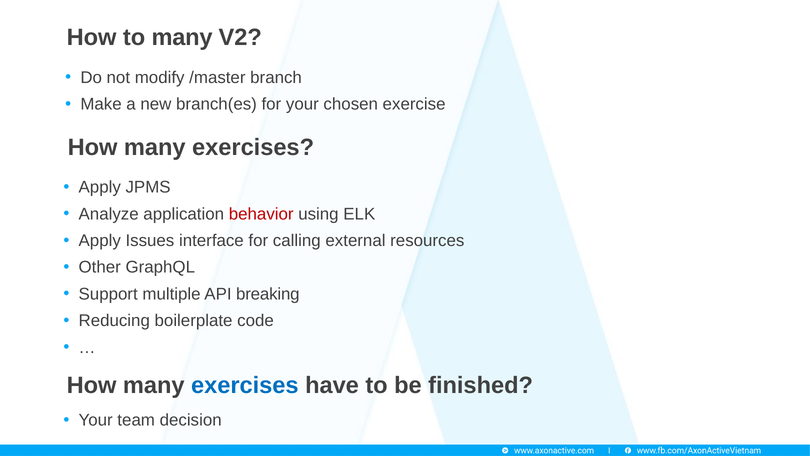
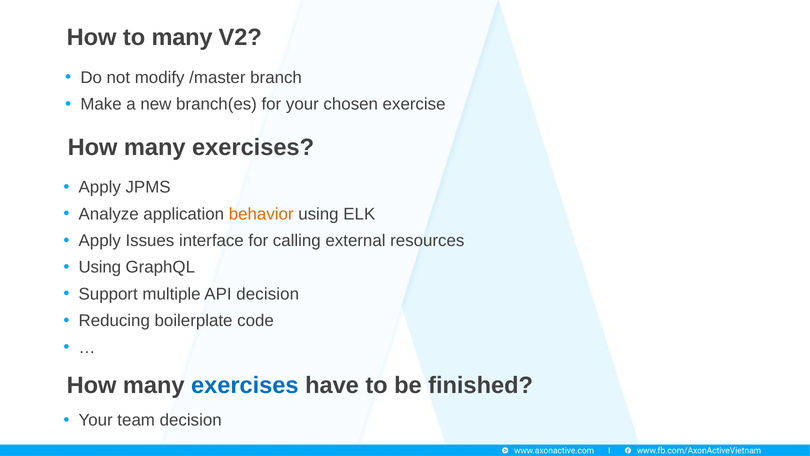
behavior colour: red -> orange
Other at (100, 267): Other -> Using
API breaking: breaking -> decision
